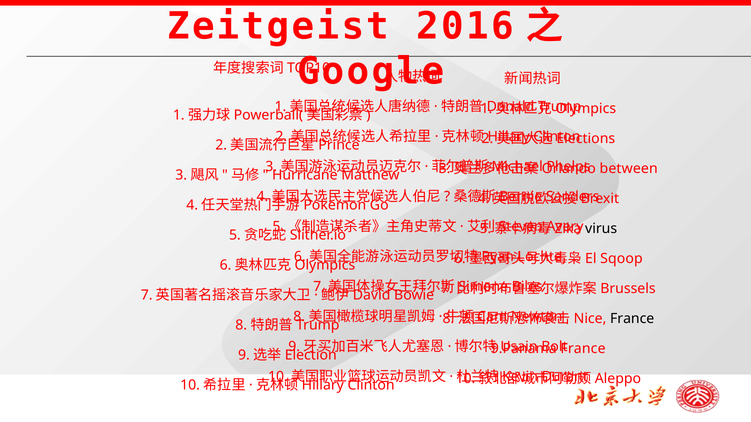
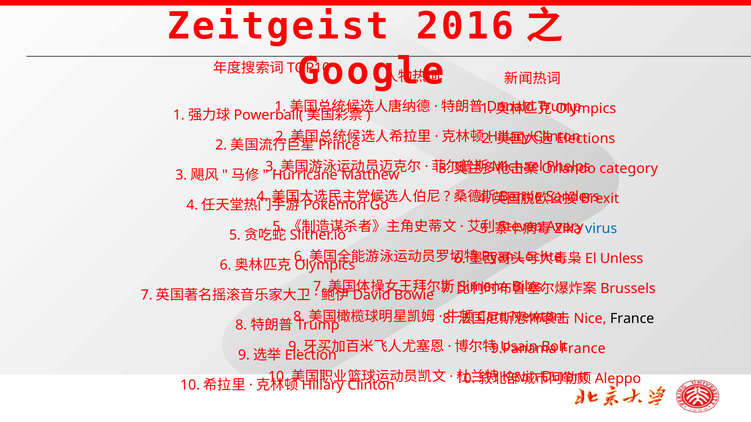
between: between -> category
virus colour: black -> blue
Sqoop: Sqoop -> Unless
